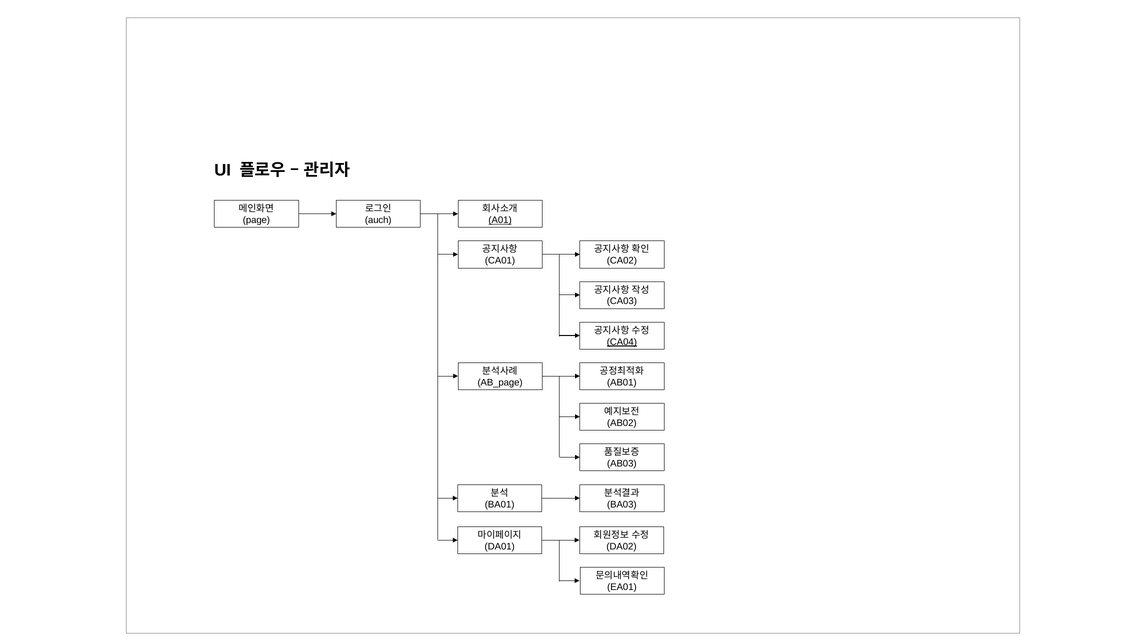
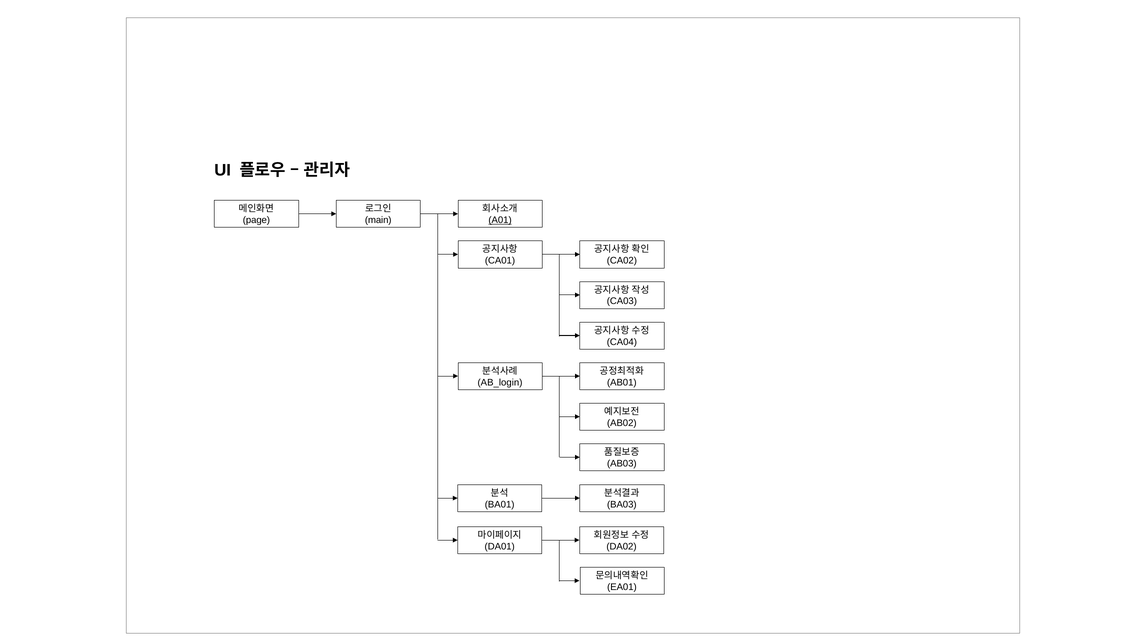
auch: auch -> main
CA04 underline: present -> none
AB_page: AB_page -> AB_login
